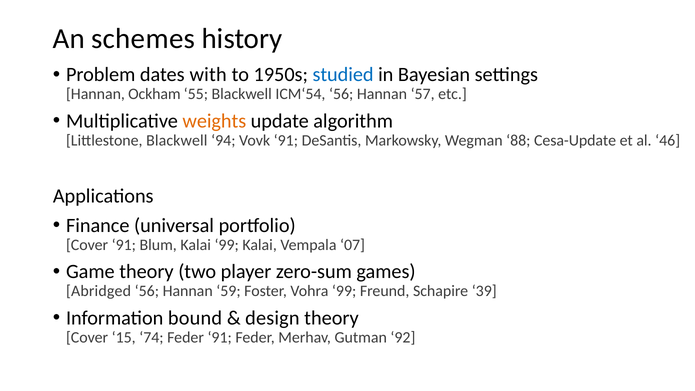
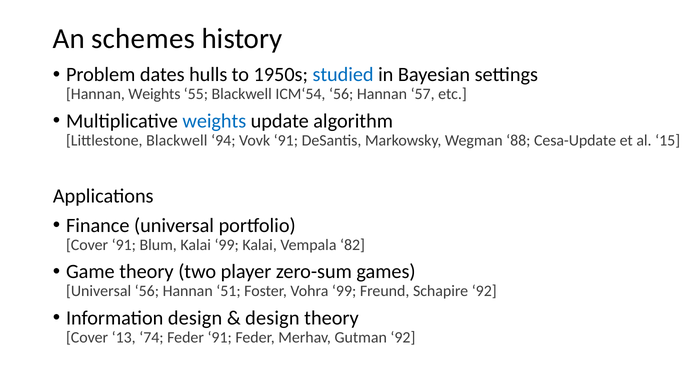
with: with -> hulls
Hannan Ockham: Ockham -> Weights
weights at (214, 121) colour: orange -> blue
46: 46 -> 15
07: 07 -> 82
Abridged at (99, 291): Abridged -> Universal
59: 59 -> 51
Schapire 39: 39 -> 92
Information bound: bound -> design
15: 15 -> 13
